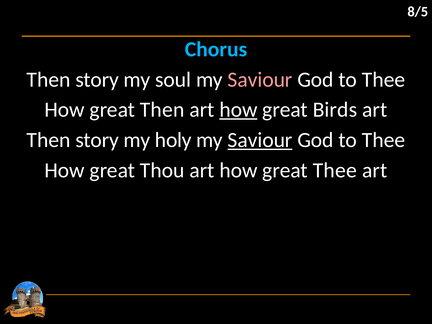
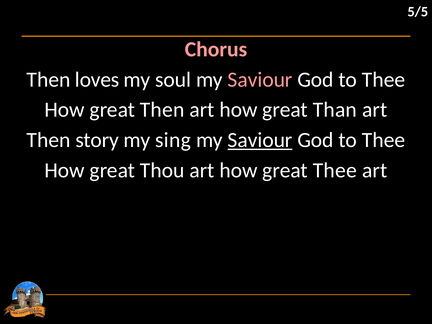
8/5: 8/5 -> 5/5
Chorus colour: light blue -> pink
story at (97, 80): story -> loves
how at (238, 110) underline: present -> none
Birds: Birds -> Than
holy: holy -> sing
